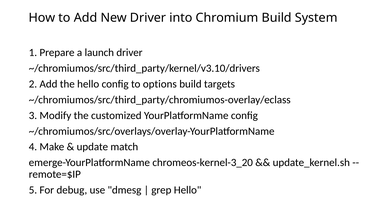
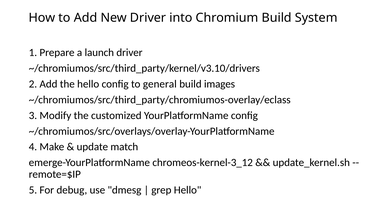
options: options -> general
targets: targets -> images
chromeos-kernel-3_20: chromeos-kernel-3_20 -> chromeos-kernel-3_12
